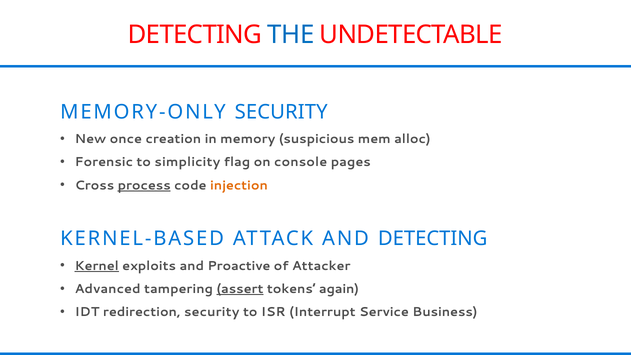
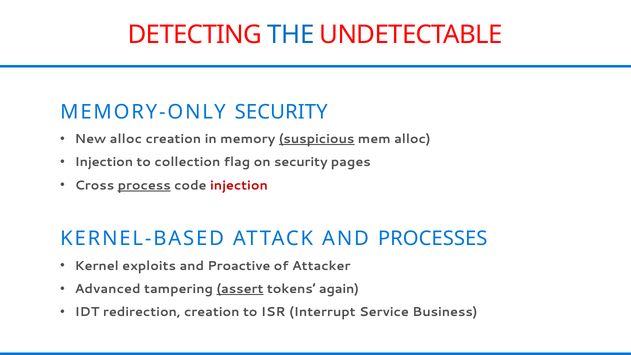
New once: once -> alloc
suspicious underline: none -> present
Forensic at (104, 162): Forensic -> Injection
simplicity: simplicity -> collection
on console: console -> security
injection at (239, 185) colour: orange -> red
AND DETECTING: DETECTING -> PROCESSES
Kernel underline: present -> none
redirection security: security -> creation
